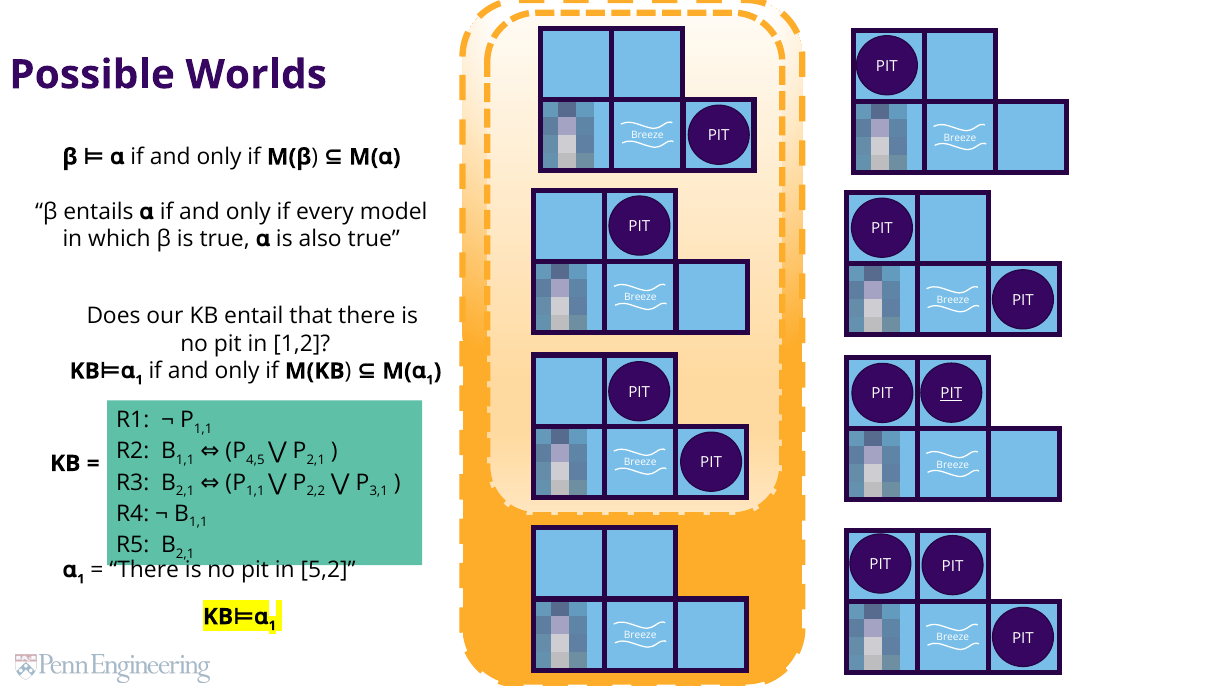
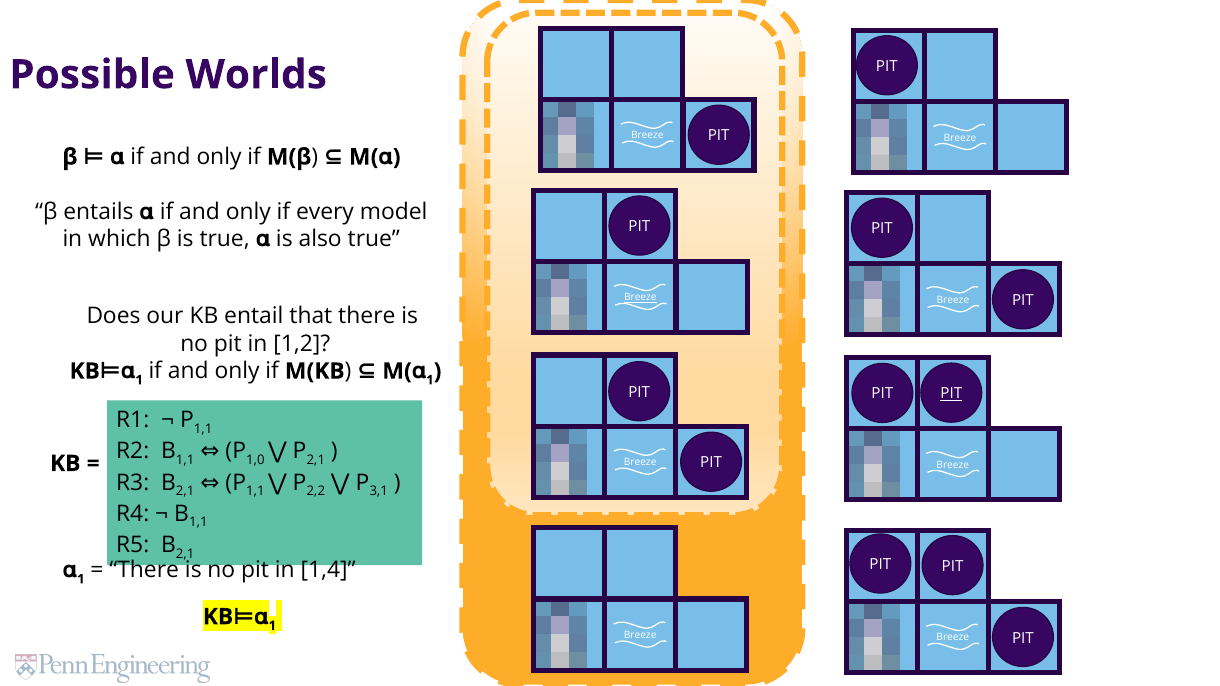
Breeze at (640, 298) underline: none -> present
4,5: 4,5 -> 1,0
5,2: 5,2 -> 1,4
